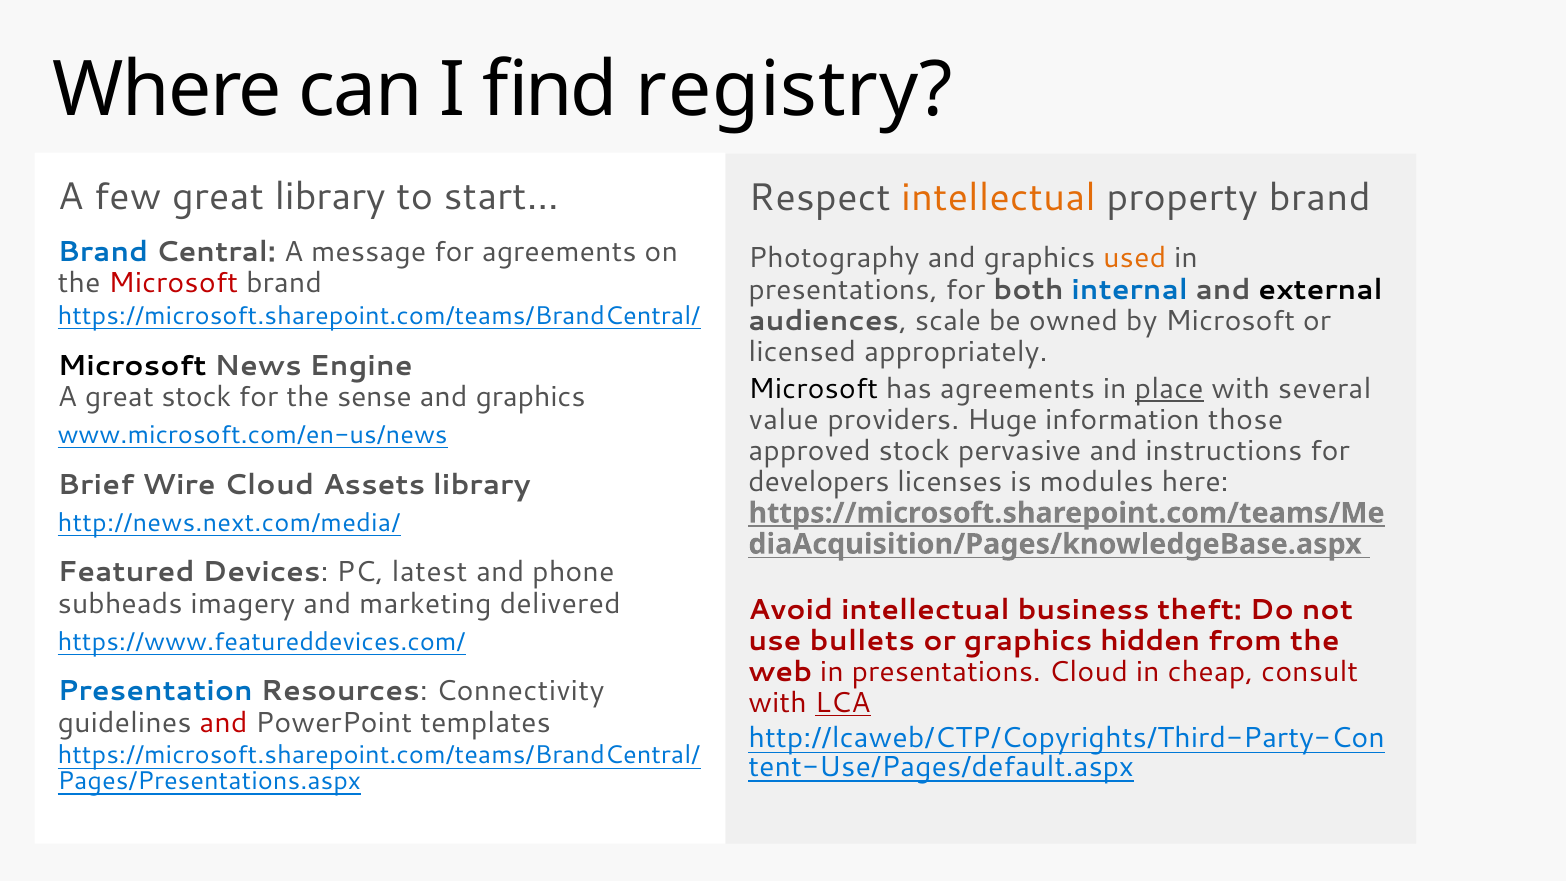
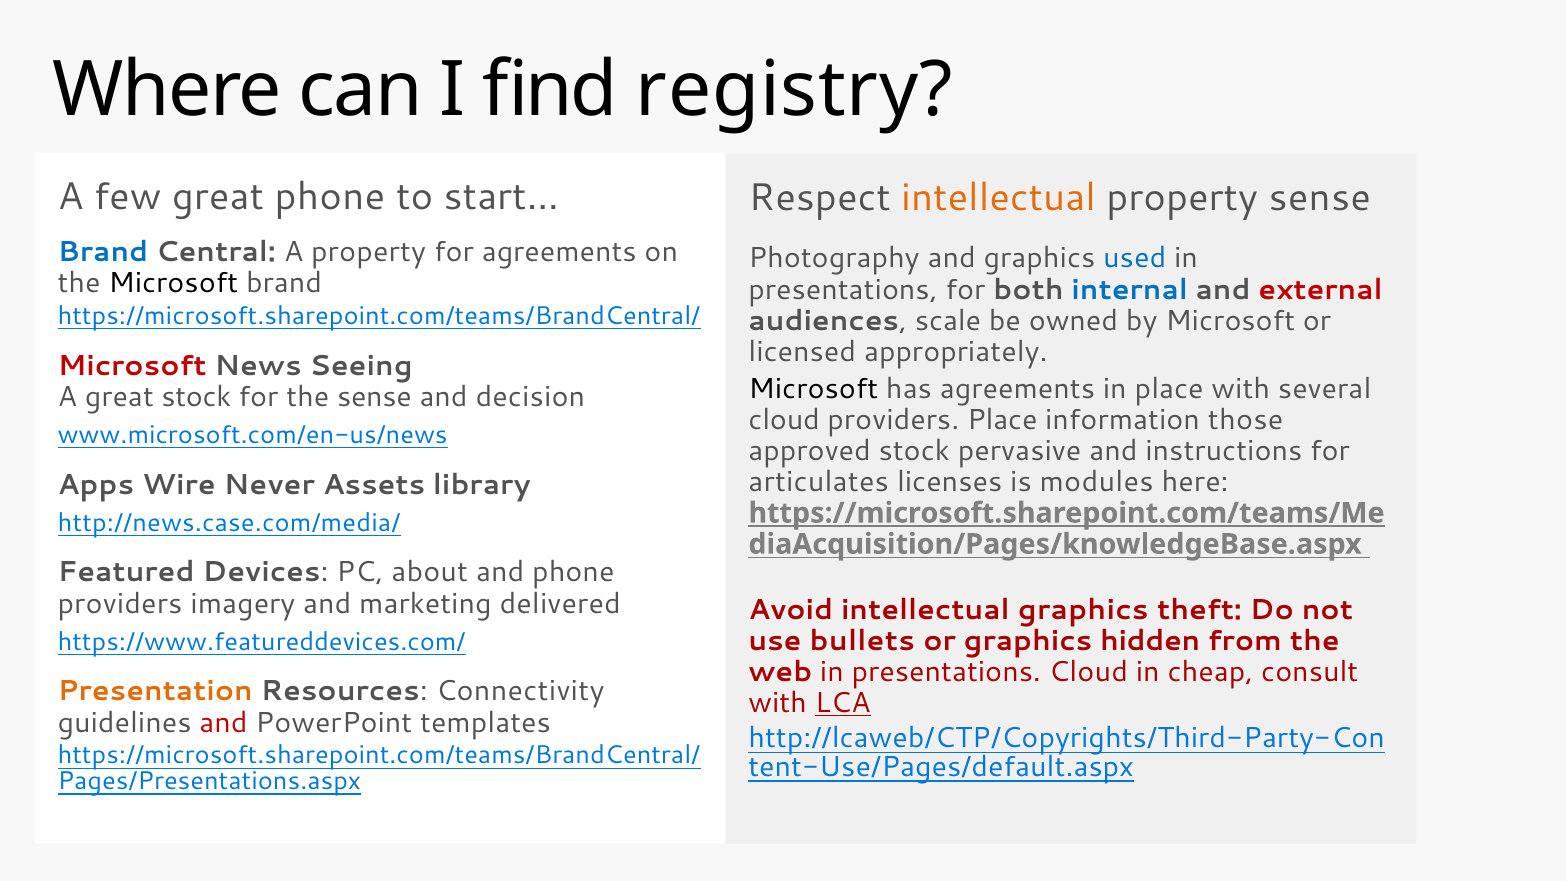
great library: library -> phone
property brand: brand -> sense
A message: message -> property
used colour: orange -> blue
Microsoft at (173, 283) colour: red -> black
external colour: black -> red
Microsoft at (132, 366) colour: black -> red
Engine: Engine -> Seeing
place at (1169, 389) underline: present -> none
graphics at (531, 397): graphics -> decision
value at (784, 420): value -> cloud
providers Huge: Huge -> Place
developers: developers -> articulates
Brief: Brief -> Apps
Wire Cloud: Cloud -> Never
http://news.next.com/media/: http://news.next.com/media/ -> http://news.case.com/media/
latest: latest -> about
subheads at (120, 603): subheads -> providers
intellectual business: business -> graphics
Presentation colour: blue -> orange
